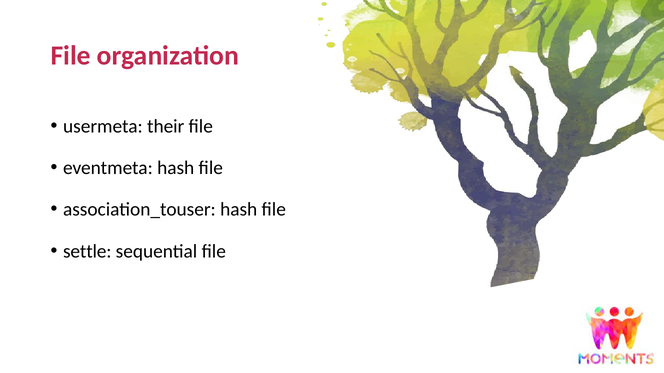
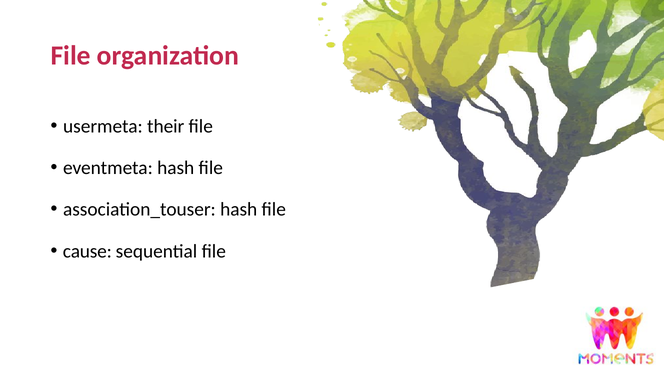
settle: settle -> cause
